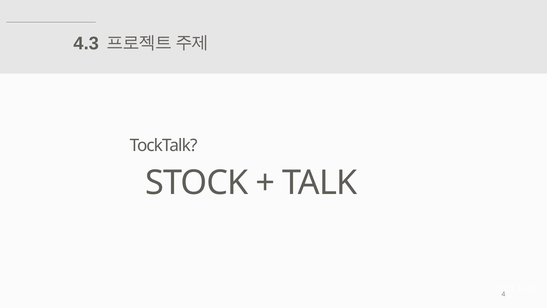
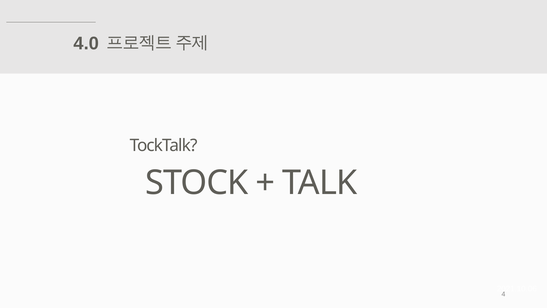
4.3: 4.3 -> 4.0
